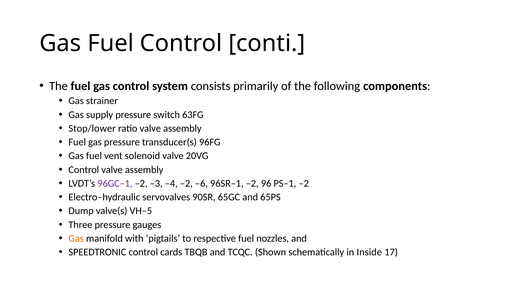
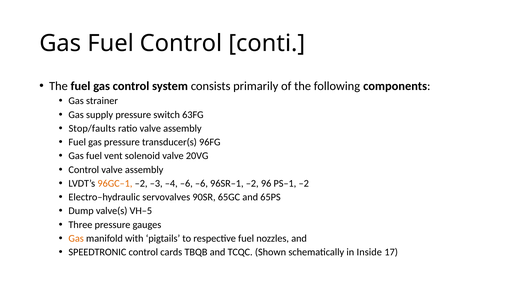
Stop/lower: Stop/lower -> Stop/faults
96GC–1 colour: purple -> orange
–4 –2: –2 -> –6
